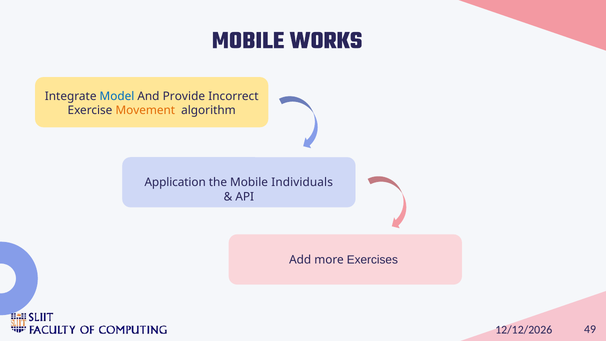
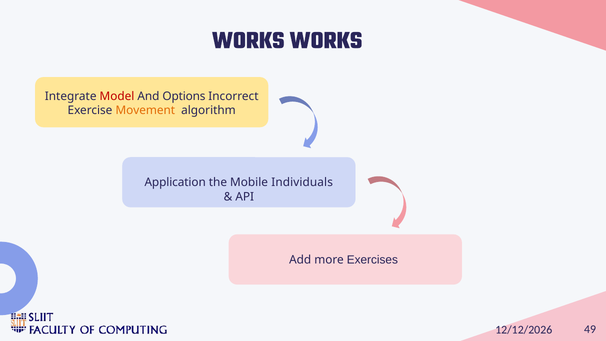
MOBILE at (248, 40): MOBILE -> WORKS
Model colour: blue -> red
Provide: Provide -> Options
